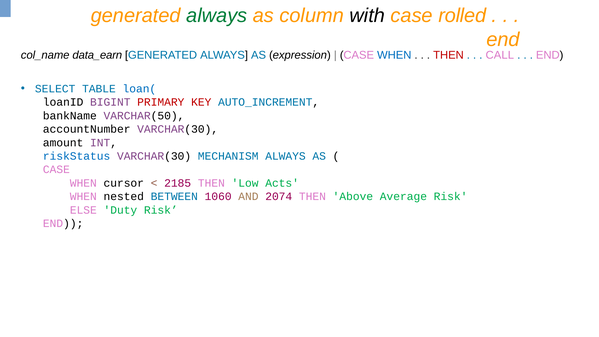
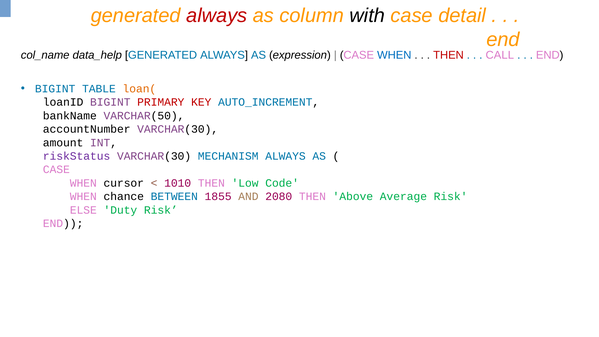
always at (217, 16) colour: green -> red
rolled: rolled -> detail
data_earn: data_earn -> data_help
SELECT at (55, 89): SELECT -> BIGINT
loan( colour: blue -> orange
riskStatus colour: blue -> purple
2185: 2185 -> 1010
Acts: Acts -> Code
nested: nested -> chance
1060: 1060 -> 1855
2074: 2074 -> 2080
